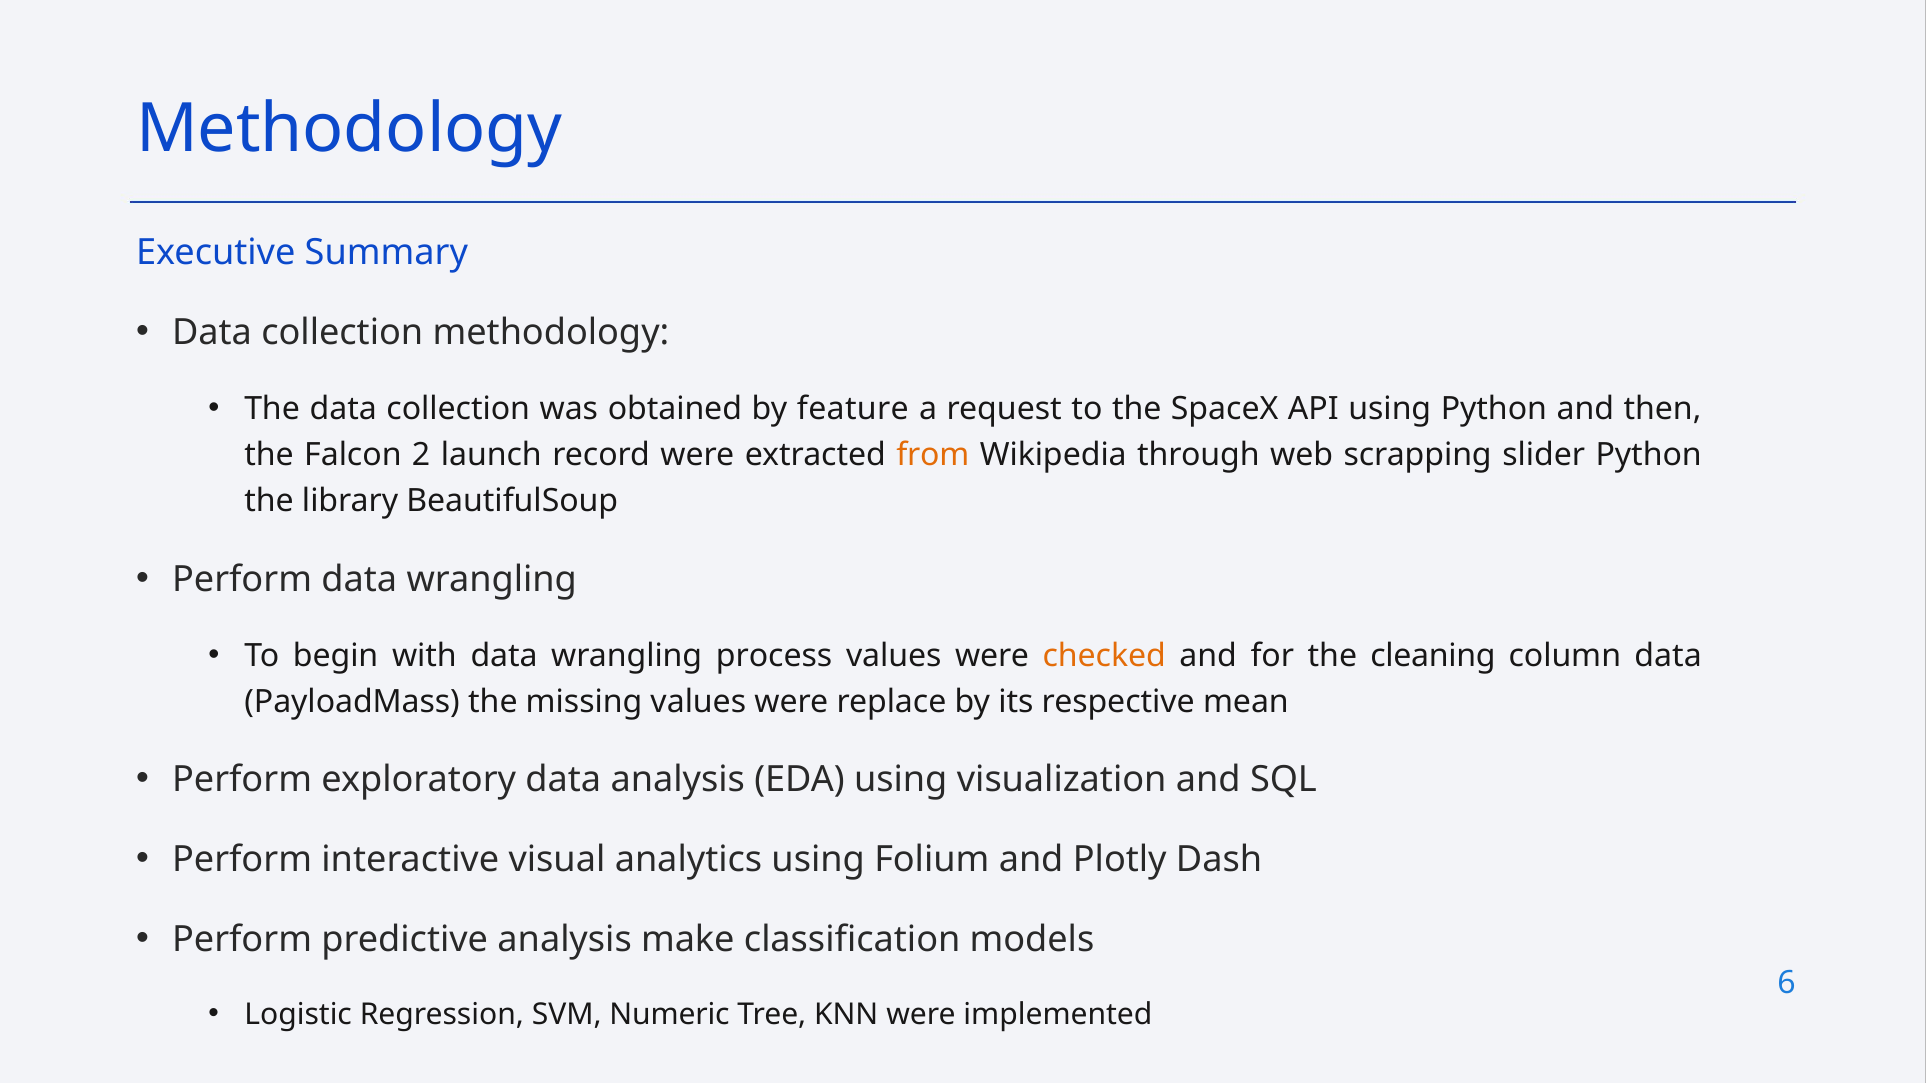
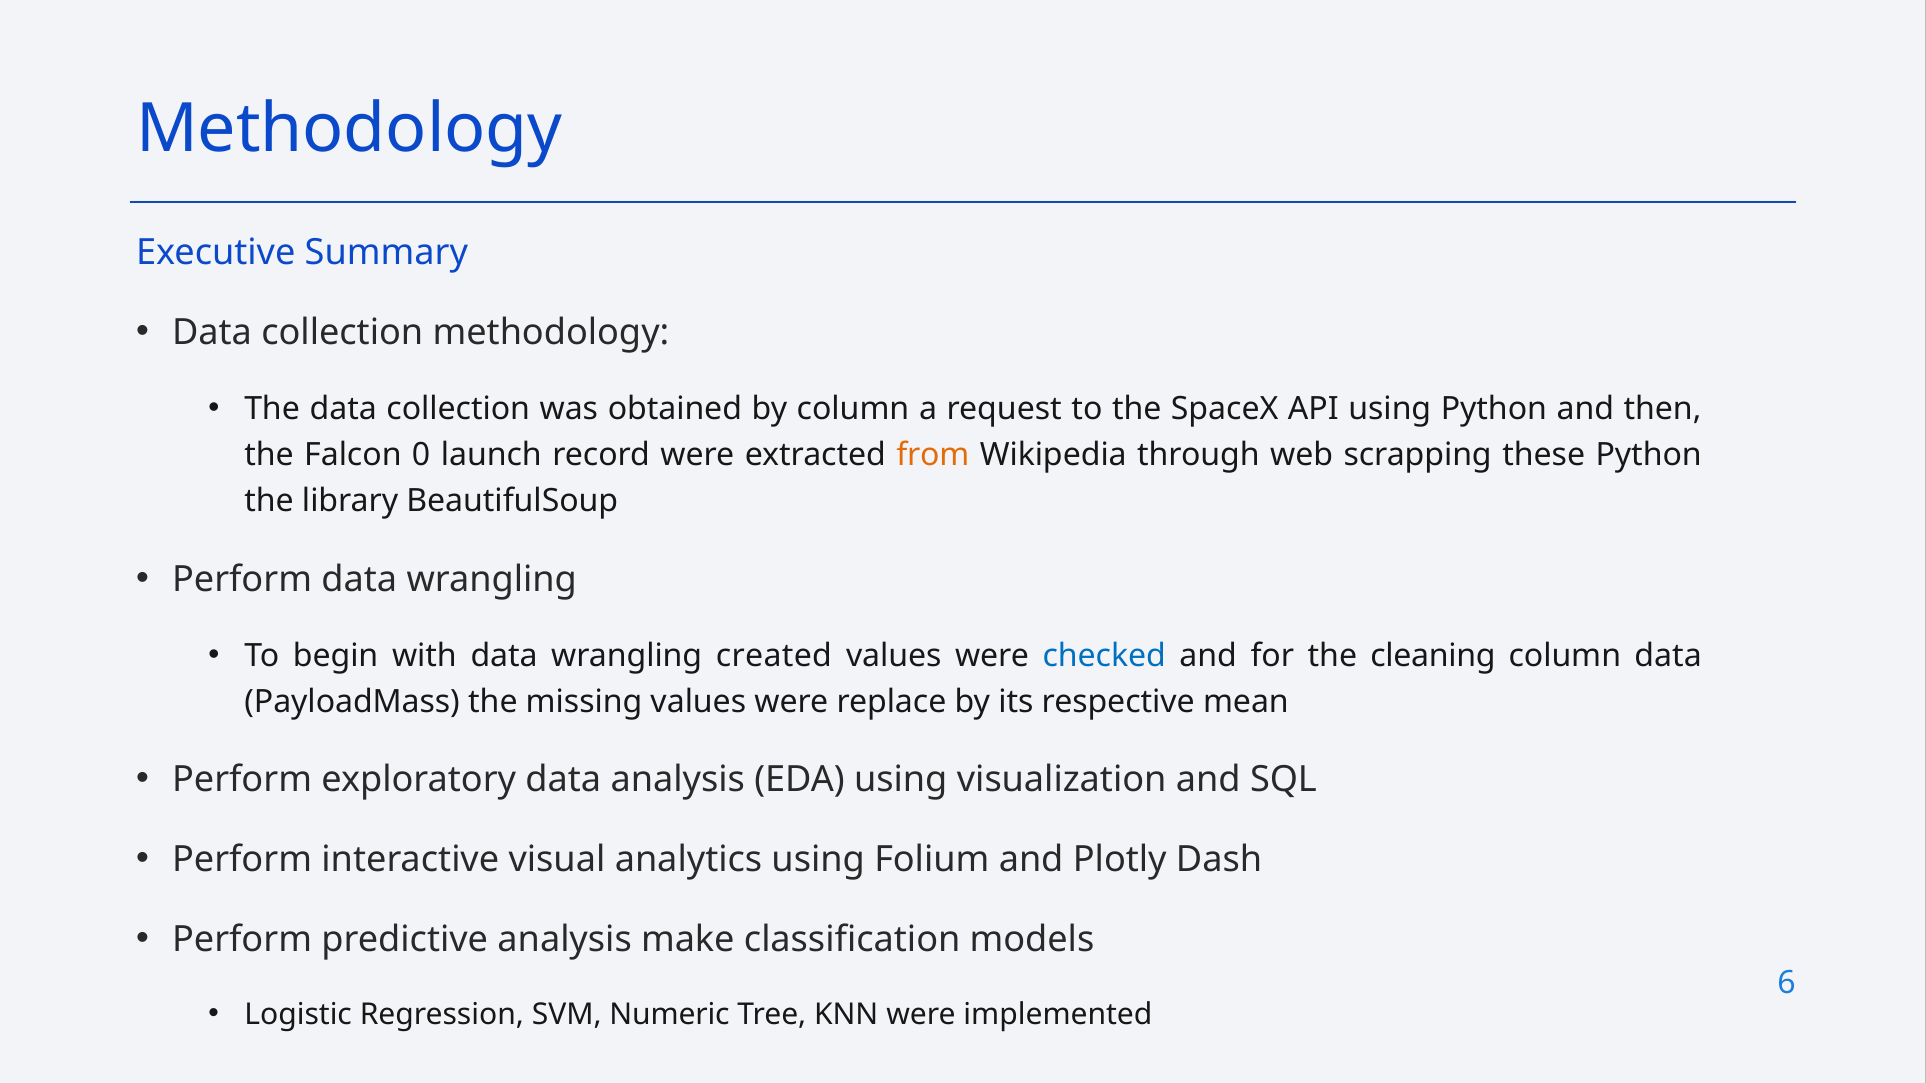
by feature: feature -> column
2: 2 -> 0
slider: slider -> these
process: process -> created
checked colour: orange -> blue
